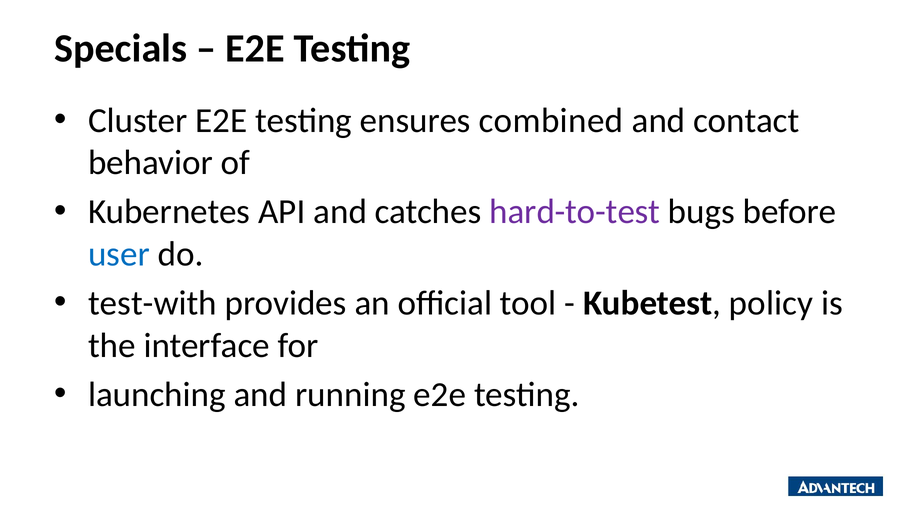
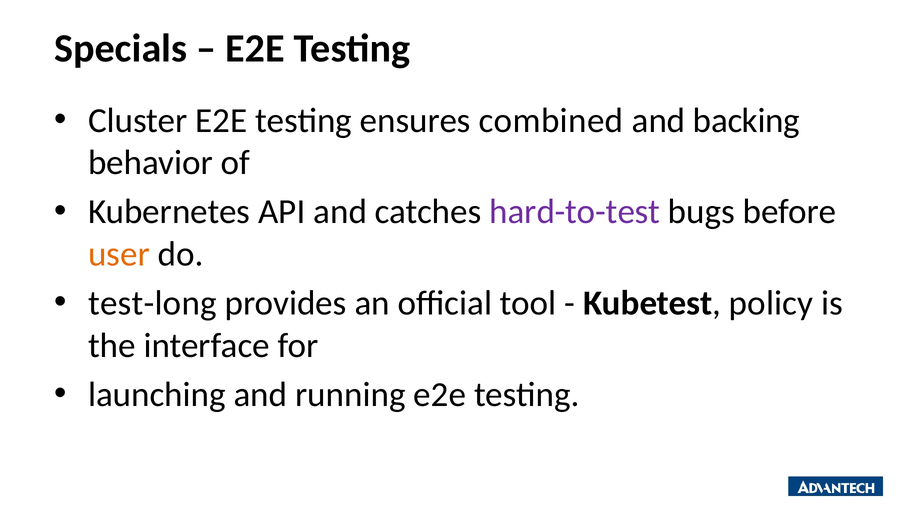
contact: contact -> backing
user colour: blue -> orange
test-with: test-with -> test-long
